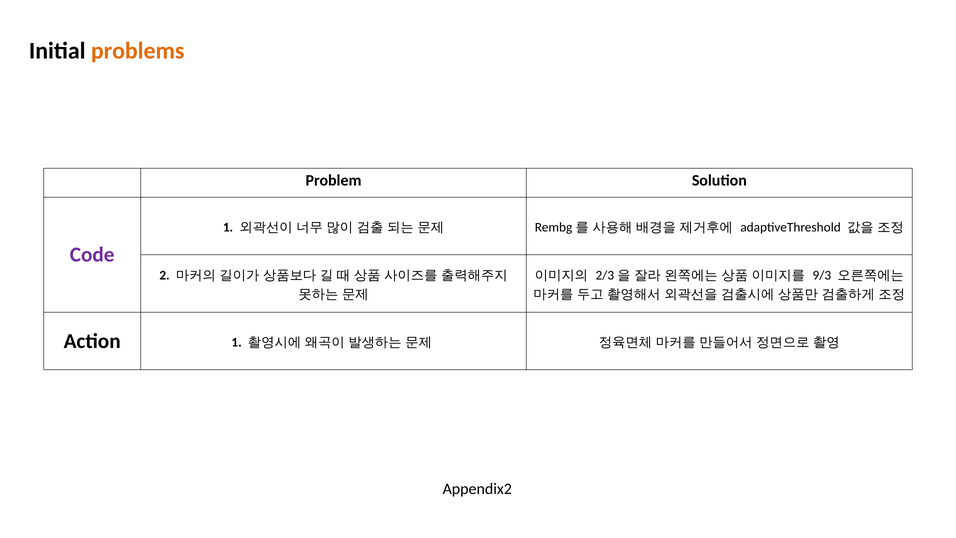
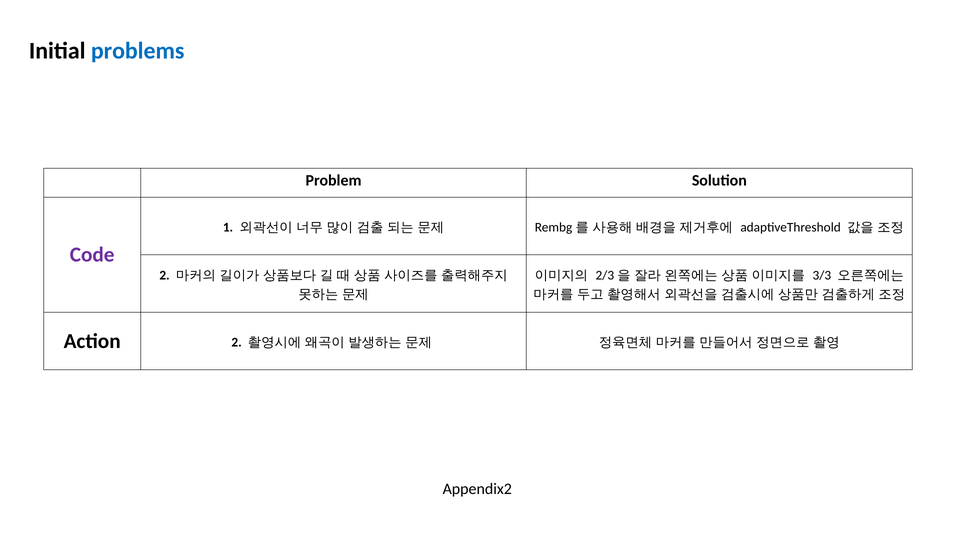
problems colour: orange -> blue
9/3: 9/3 -> 3/3
Action 1: 1 -> 2
